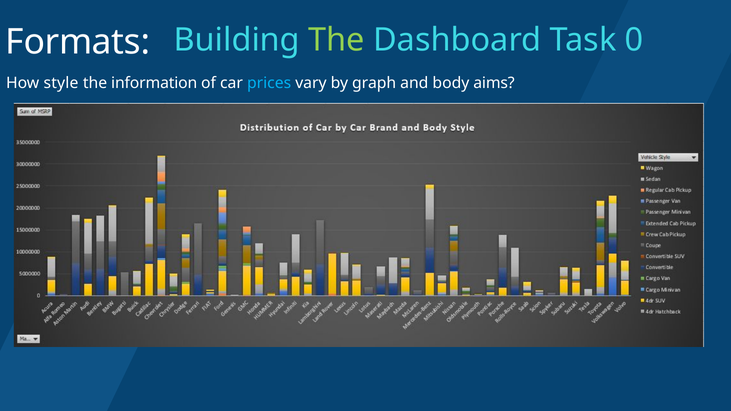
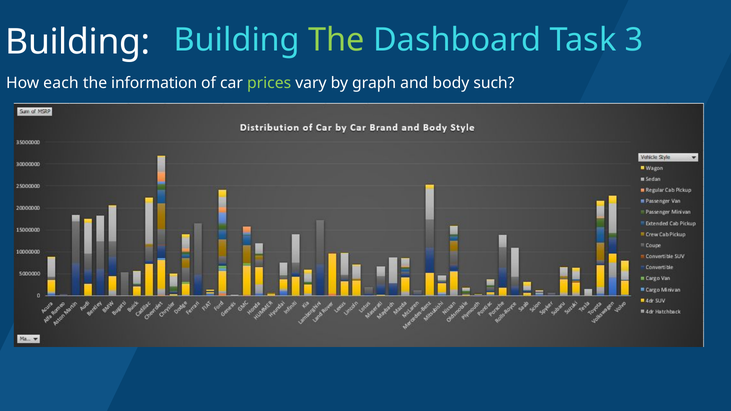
Formats at (78, 42): Formats -> Building
0: 0 -> 3
style: style -> each
prices colour: light blue -> light green
aims: aims -> such
